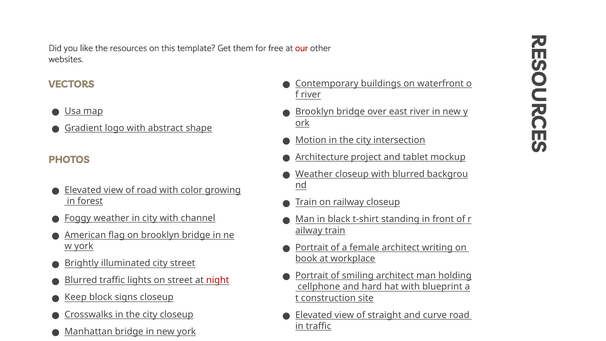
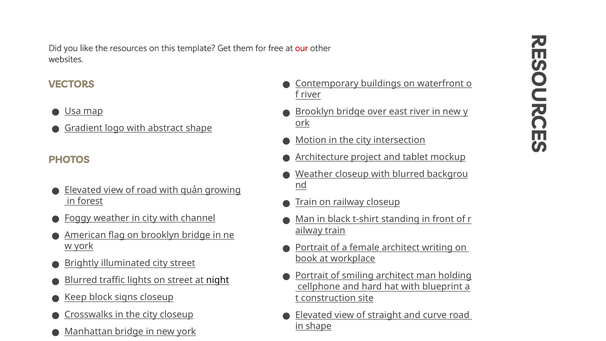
color: color -> quản
night colour: red -> black
in traffic: traffic -> shape
